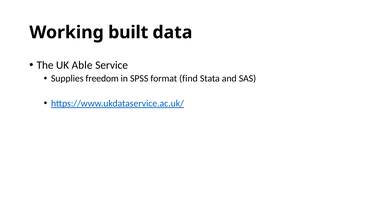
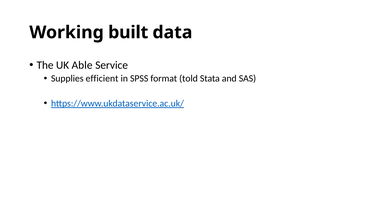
freedom: freedom -> efficient
find: find -> told
